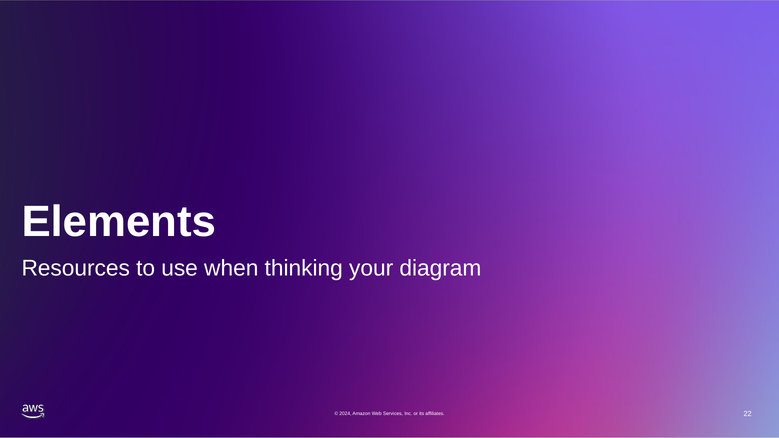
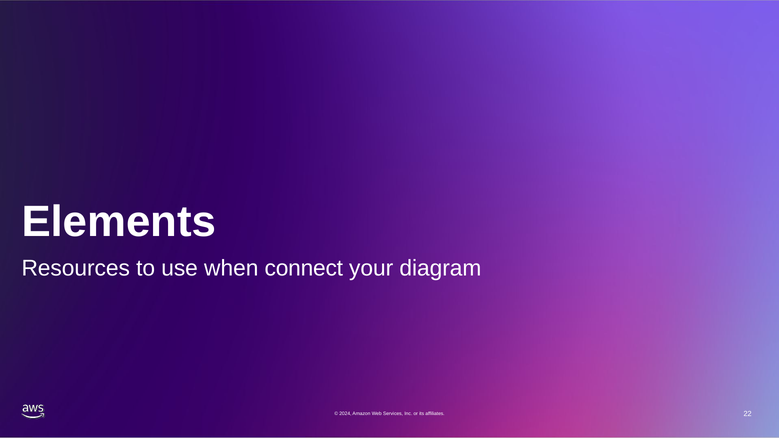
thinking: thinking -> connect
